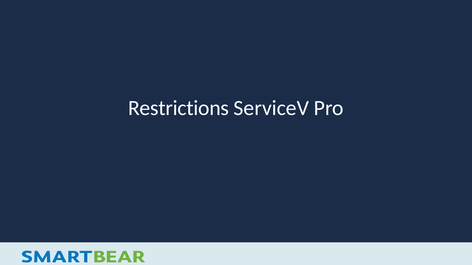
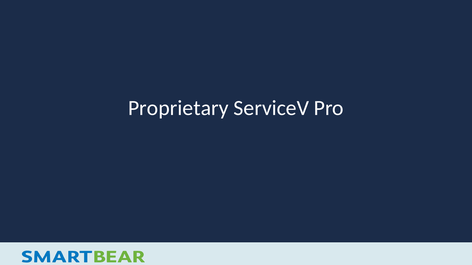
Restrictions at (179, 108): Restrictions -> Proprietary
